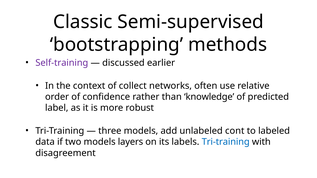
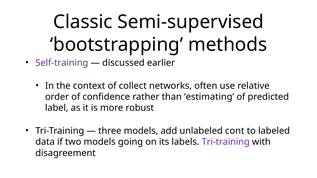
knowledge: knowledge -> estimating
layers: layers -> going
Tri-training at (226, 142) colour: blue -> purple
